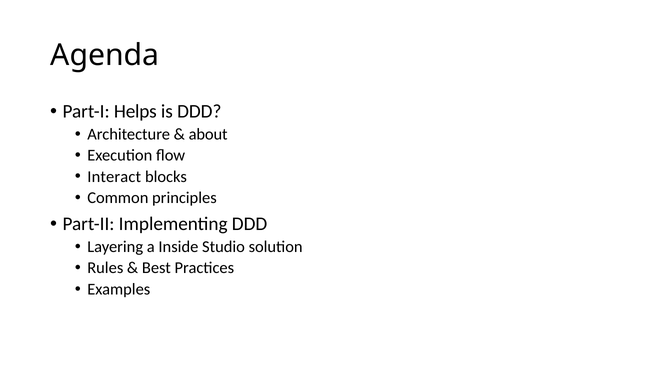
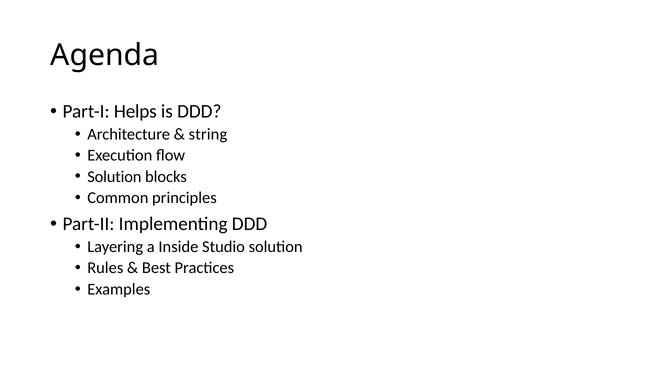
about: about -> string
Interact at (114, 177): Interact -> Solution
